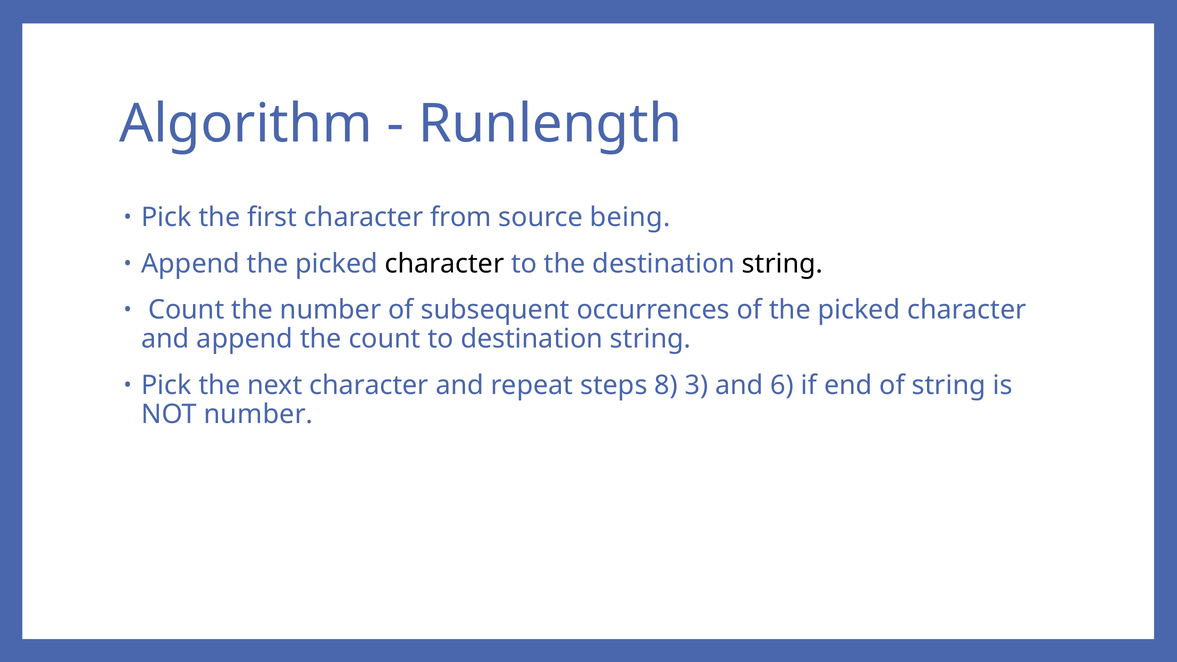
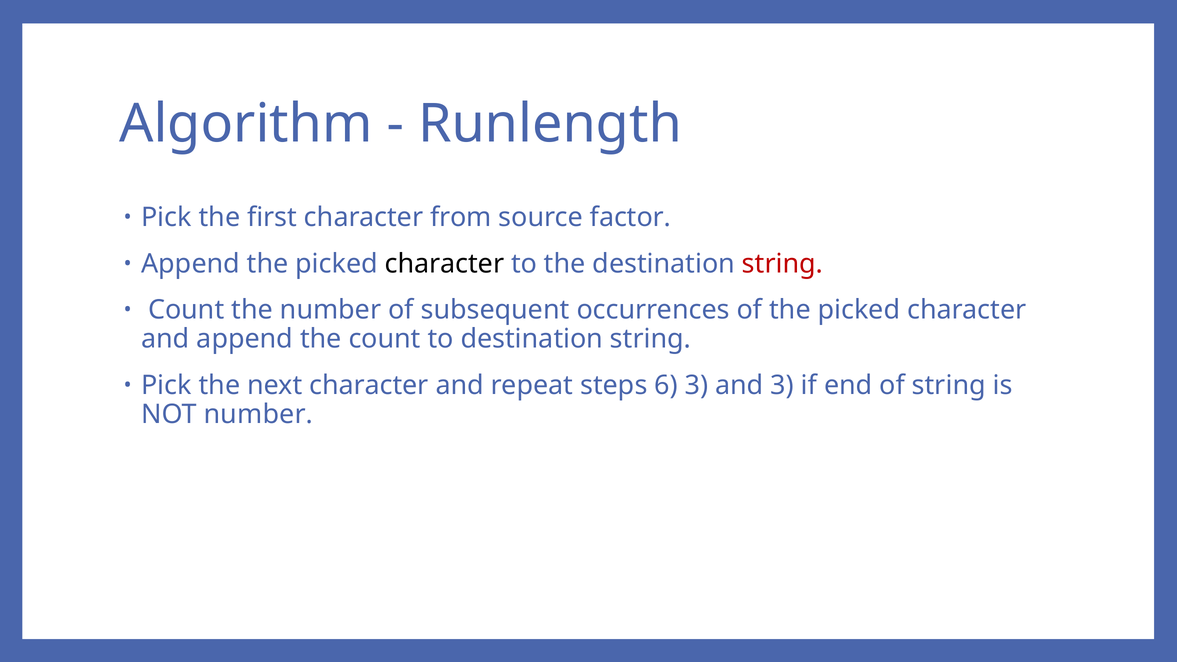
being: being -> factor
string at (782, 264) colour: black -> red
8: 8 -> 6
and 6: 6 -> 3
